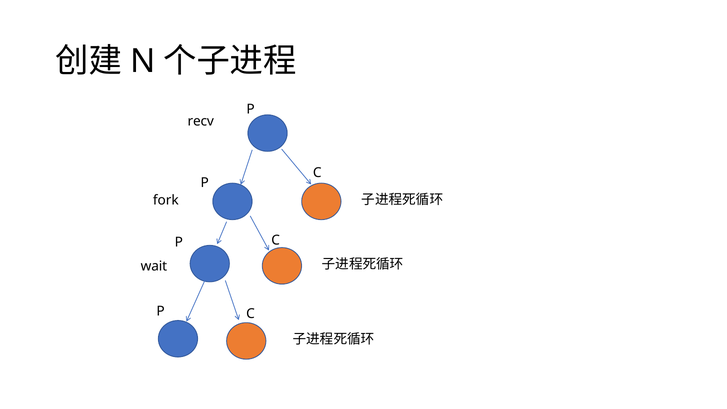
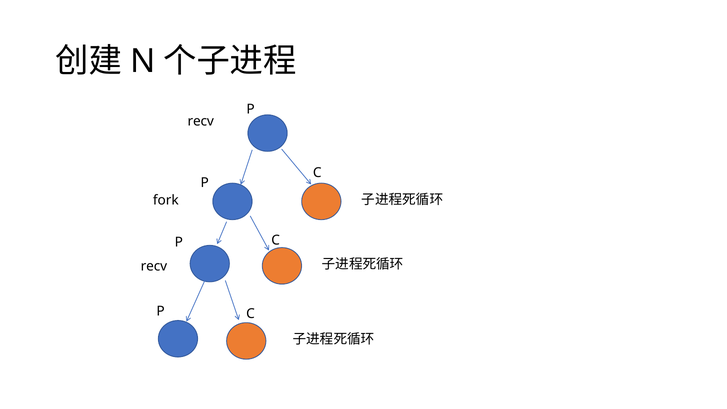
wait at (154, 266): wait -> recv
